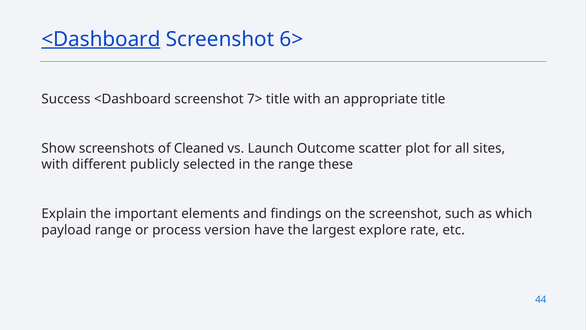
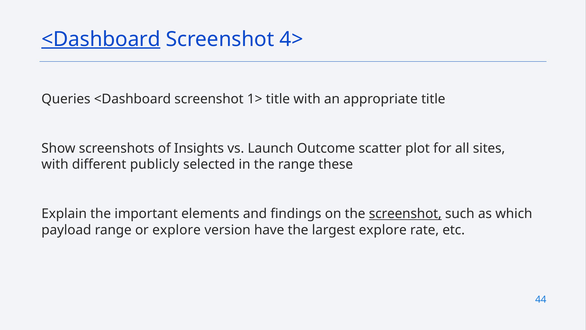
6>: 6> -> 4>
Success: Success -> Queries
7>: 7> -> 1>
Cleaned: Cleaned -> Insights
screenshot at (405, 214) underline: none -> present
or process: process -> explore
